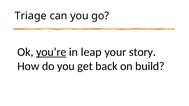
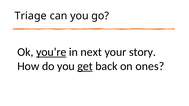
leap: leap -> next
get underline: none -> present
build: build -> ones
